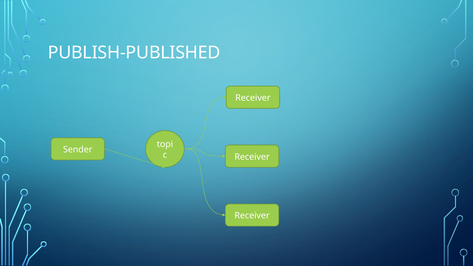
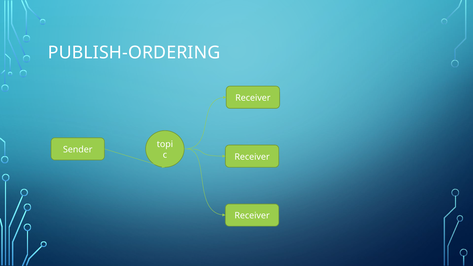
PUBLISH-PUBLISHED: PUBLISH-PUBLISHED -> PUBLISH-ORDERING
